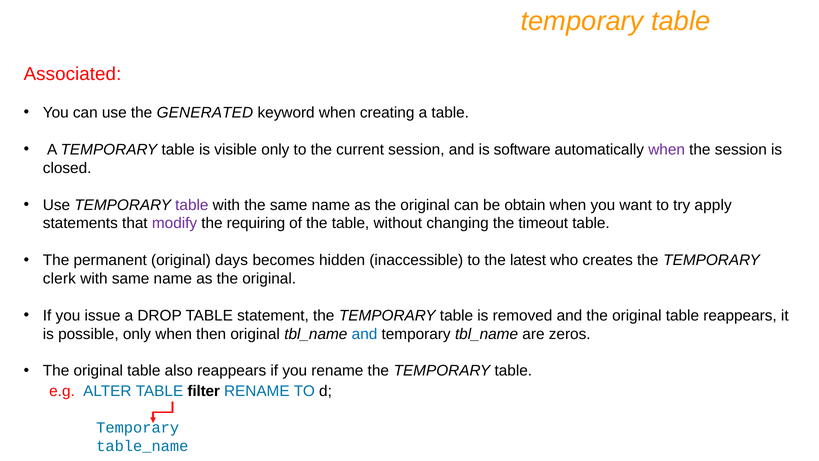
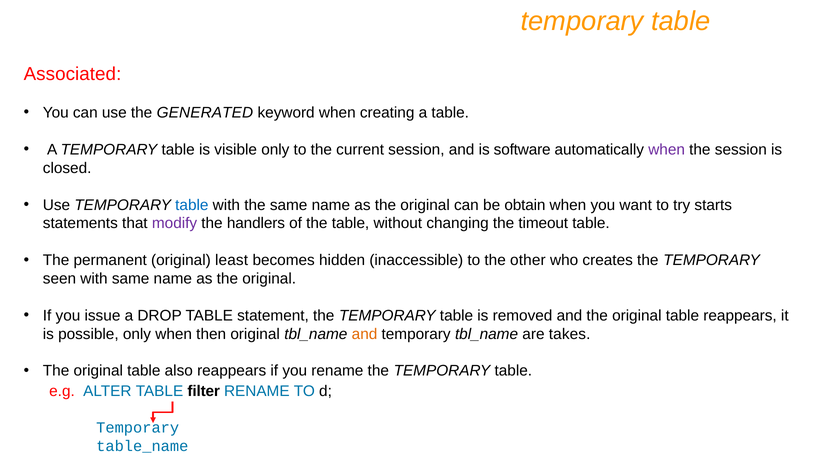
table at (192, 205) colour: purple -> blue
apply: apply -> starts
requiring: requiring -> handlers
days: days -> least
latest: latest -> other
clerk: clerk -> seen
and at (365, 334) colour: blue -> orange
zeros: zeros -> takes
